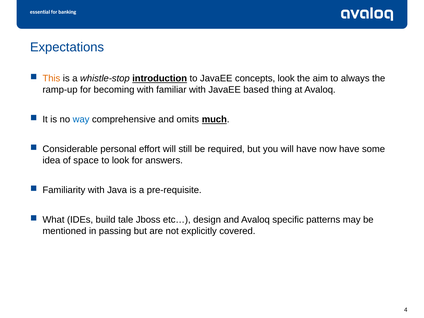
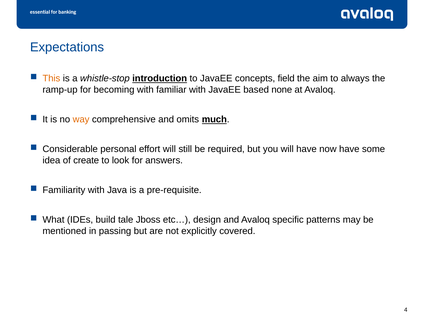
concepts look: look -> field
thing: thing -> none
way colour: blue -> orange
space: space -> create
